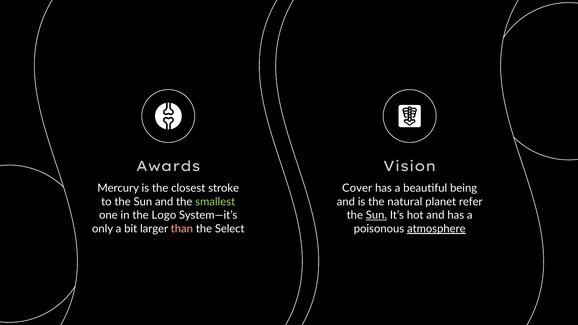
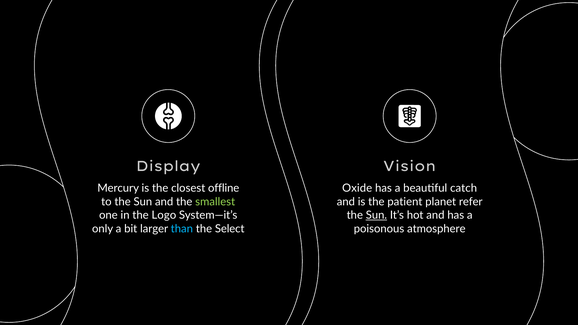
Awards: Awards -> Display
stroke: stroke -> offline
Cover: Cover -> Oxide
being: being -> catch
natural: natural -> patient
than colour: pink -> light blue
atmosphere underline: present -> none
